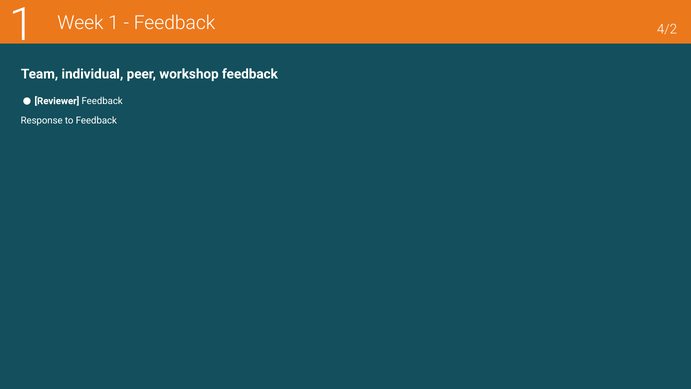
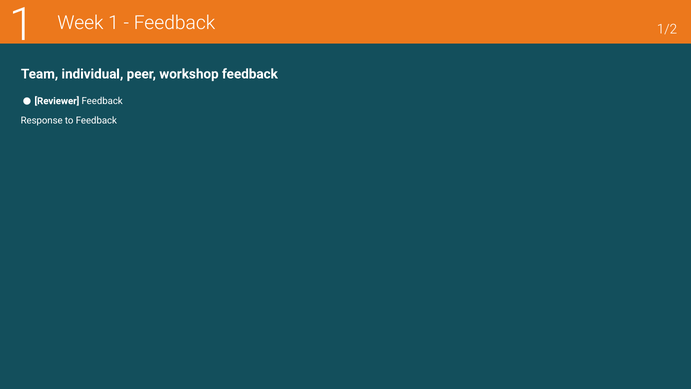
4/2: 4/2 -> 1/2
